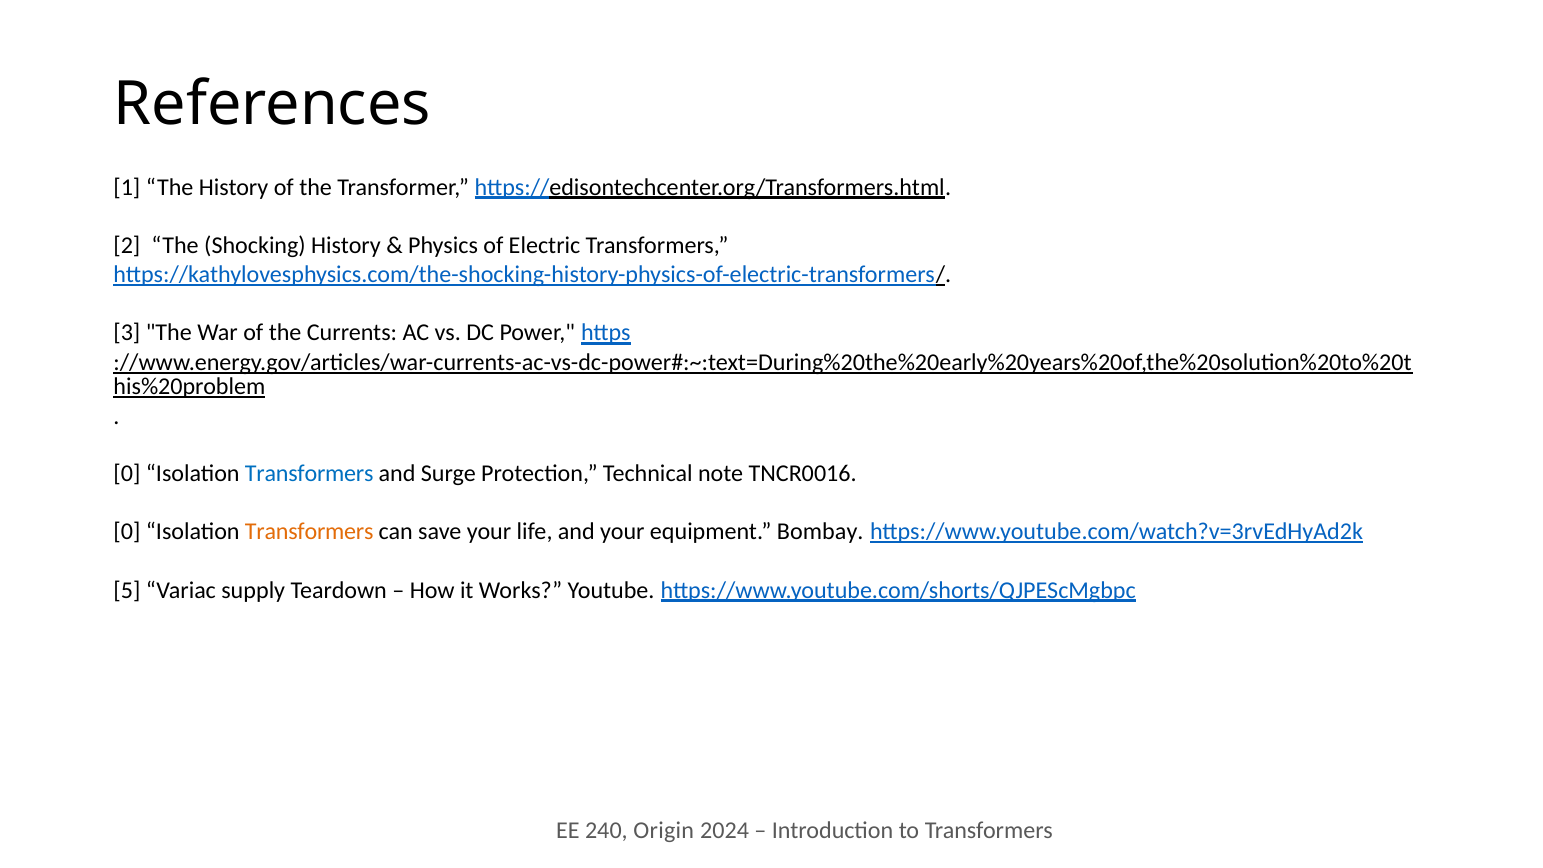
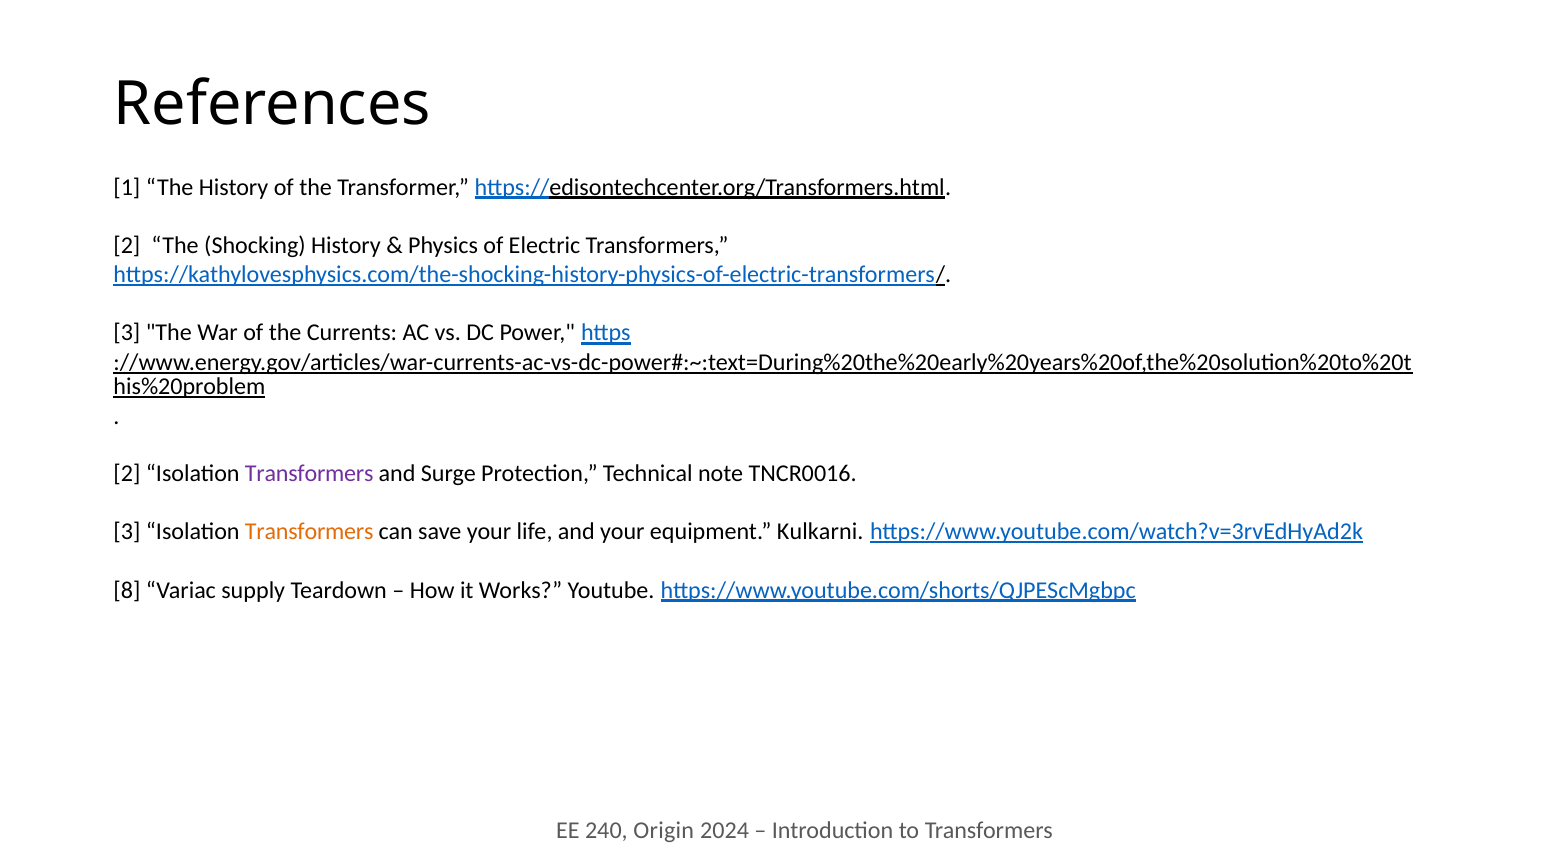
0 at (127, 474): 0 -> 2
Transformers at (309, 474) colour: blue -> purple
0 at (127, 532): 0 -> 3
Bombay: Bombay -> Kulkarni
5: 5 -> 8
